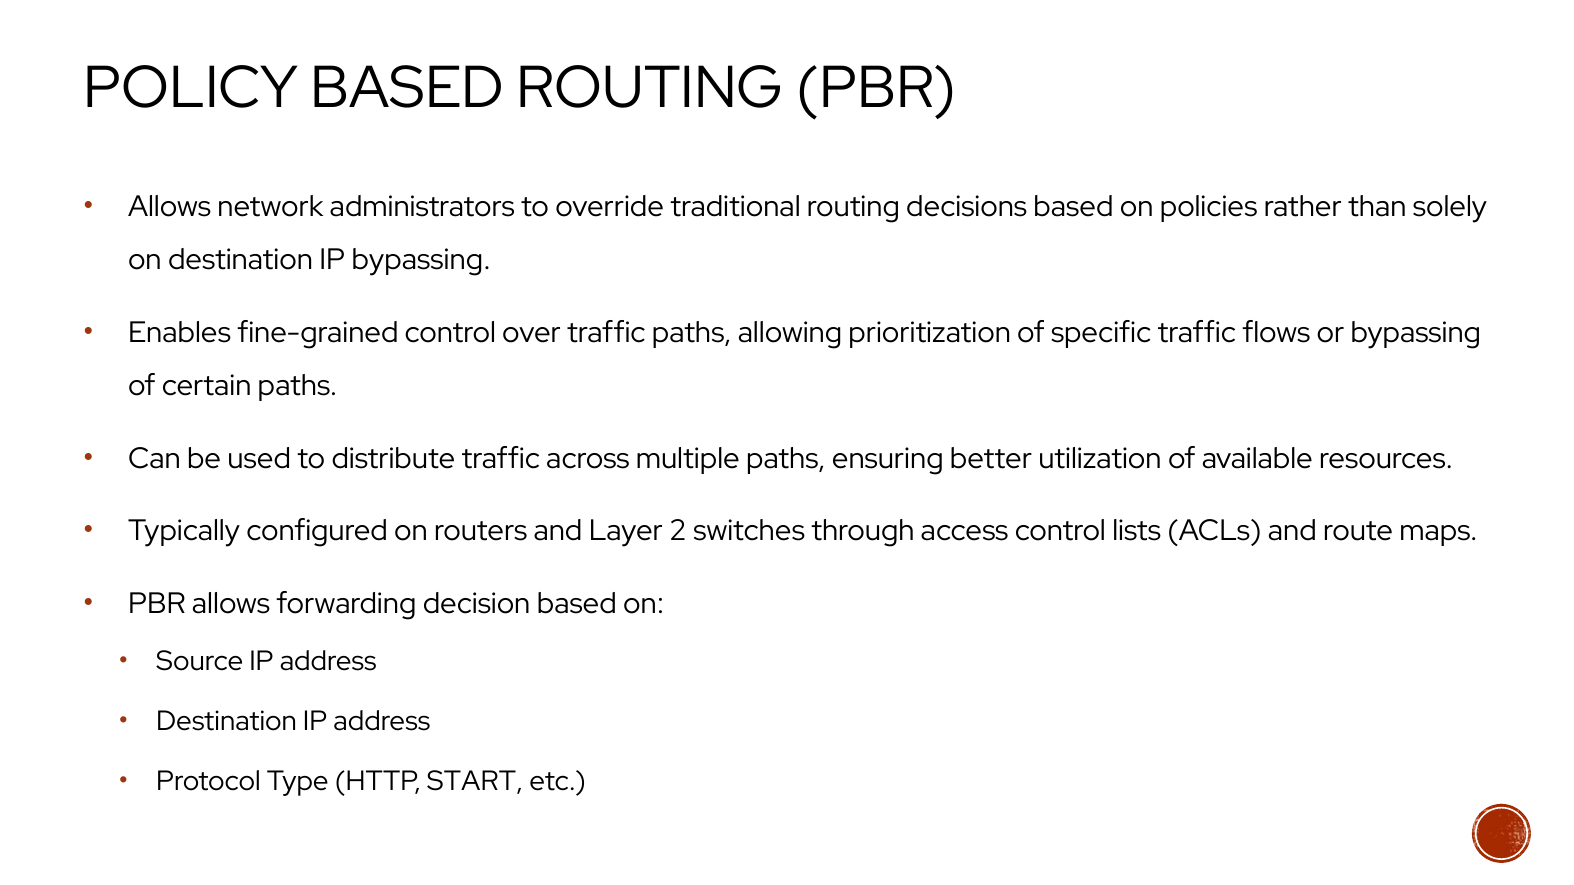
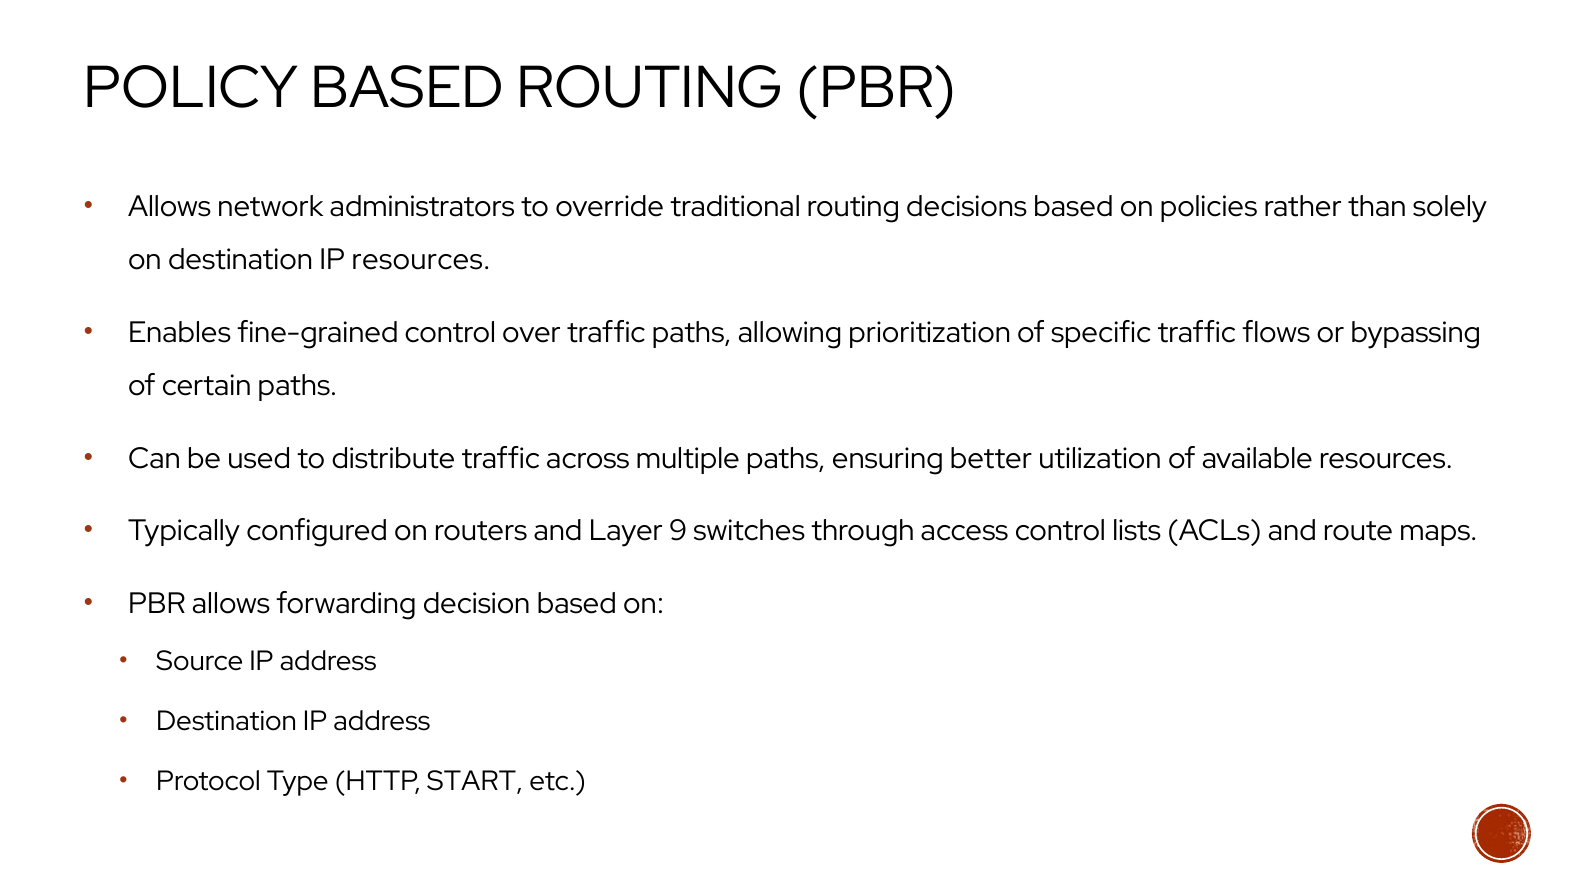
IP bypassing: bypassing -> resources
2: 2 -> 9
